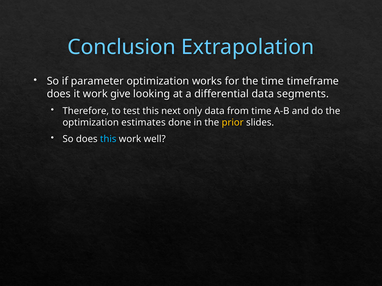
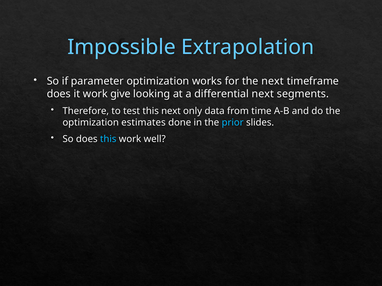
Conclusion: Conclusion -> Impossible
the time: time -> next
differential data: data -> next
prior colour: yellow -> light blue
